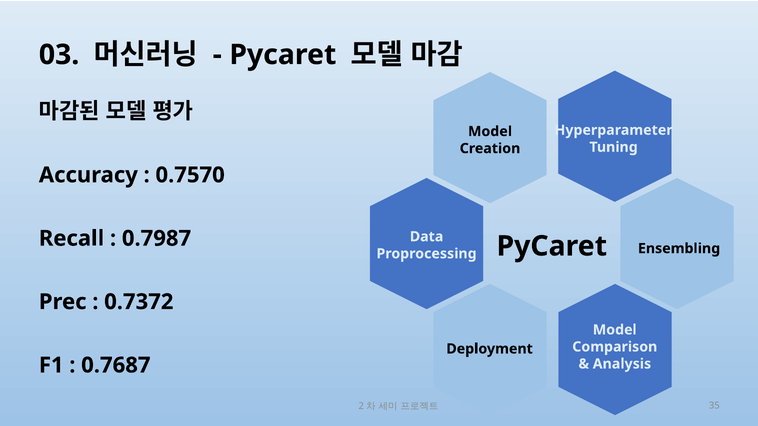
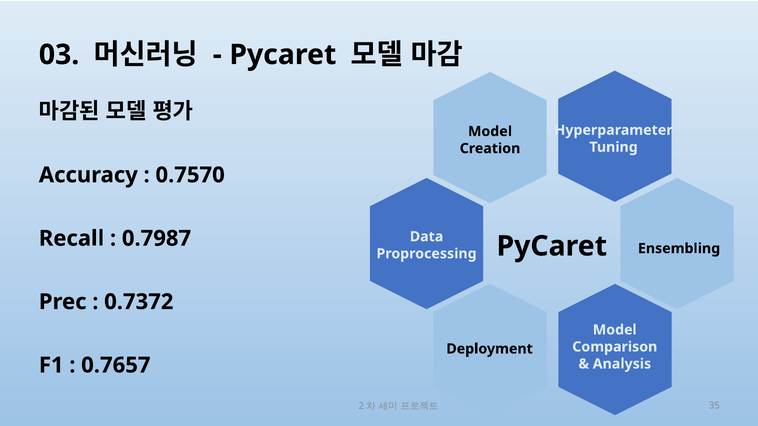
0.7687: 0.7687 -> 0.7657
